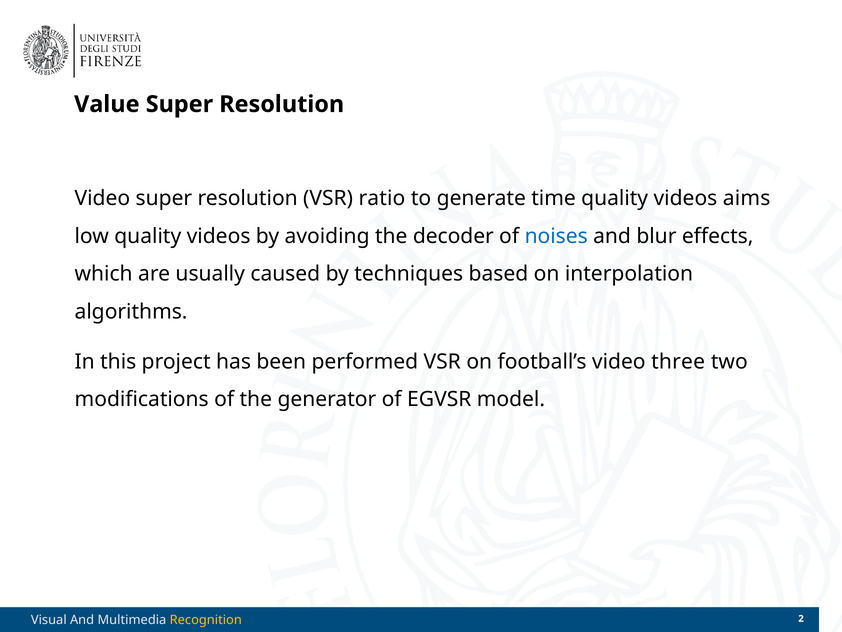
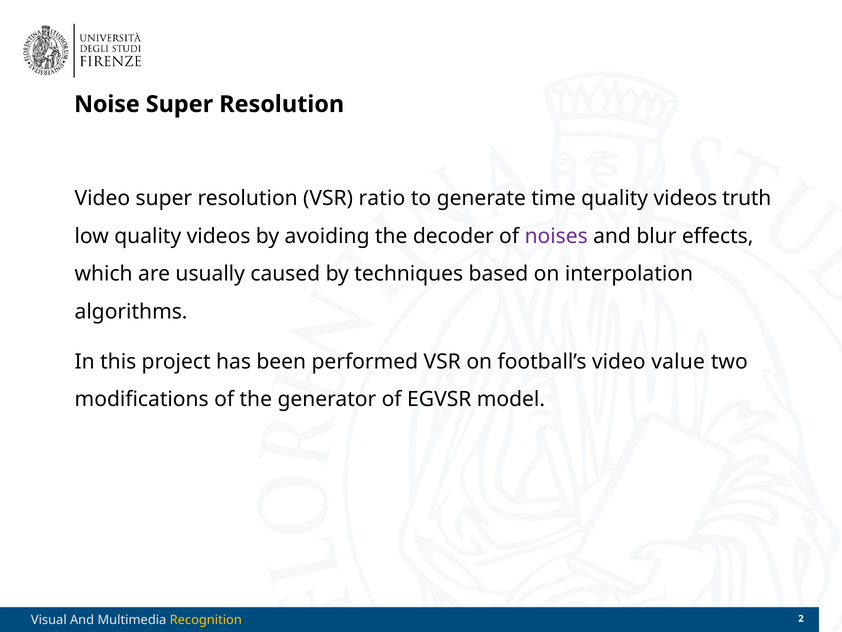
Value: Value -> Noise
aims: aims -> truth
noises colour: blue -> purple
three: three -> value
